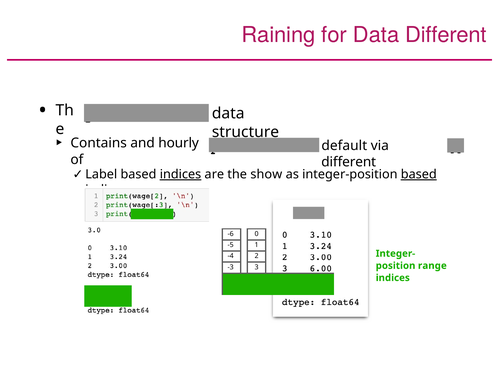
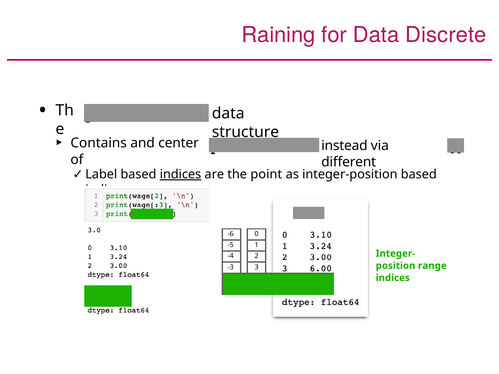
Data Different: Different -> Discrete
hourly: hourly -> center
default: default -> instead
show: show -> point
based at (419, 175) underline: present -> none
